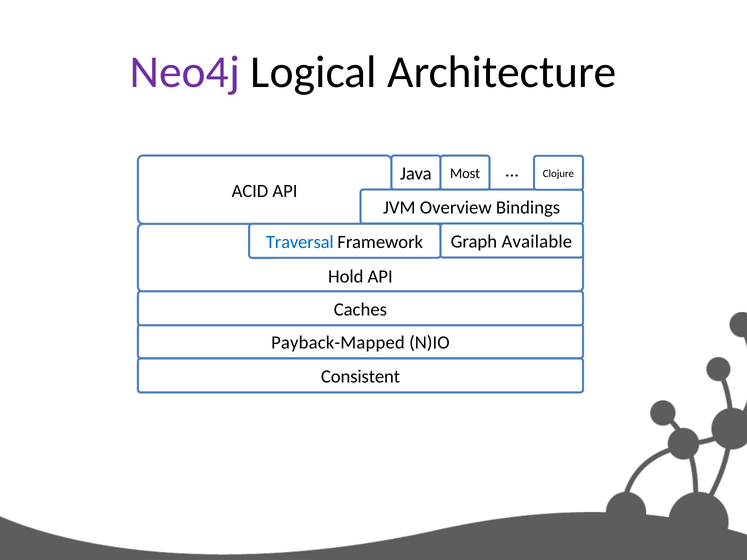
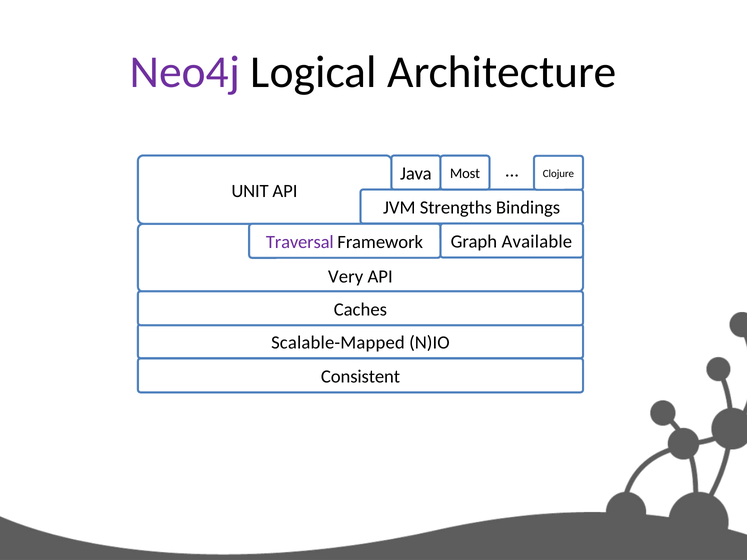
ACID: ACID -> UNIT
Overview: Overview -> Strengths
Traversal colour: blue -> purple
Hold: Hold -> Very
Payback-Mapped: Payback-Mapped -> Scalable-Mapped
